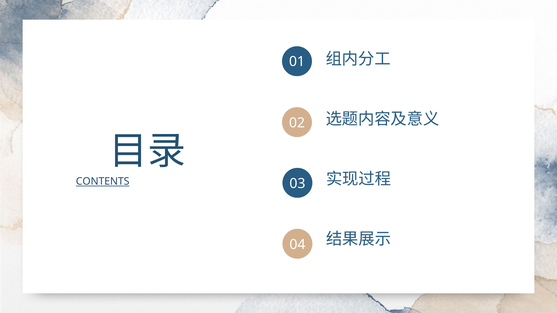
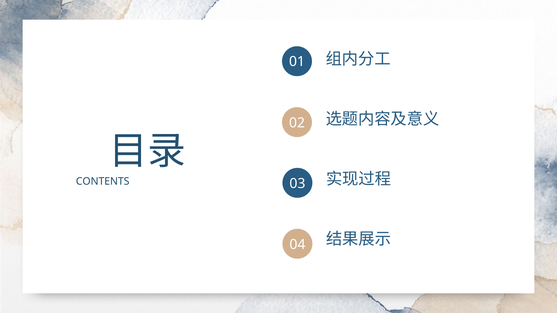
CONTENTS underline: present -> none
